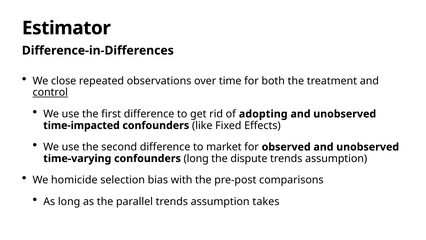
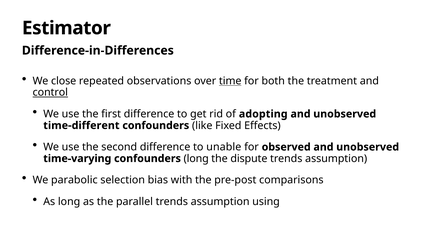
time underline: none -> present
time-impacted: time-impacted -> time-different
market: market -> unable
homicide: homicide -> parabolic
takes: takes -> using
